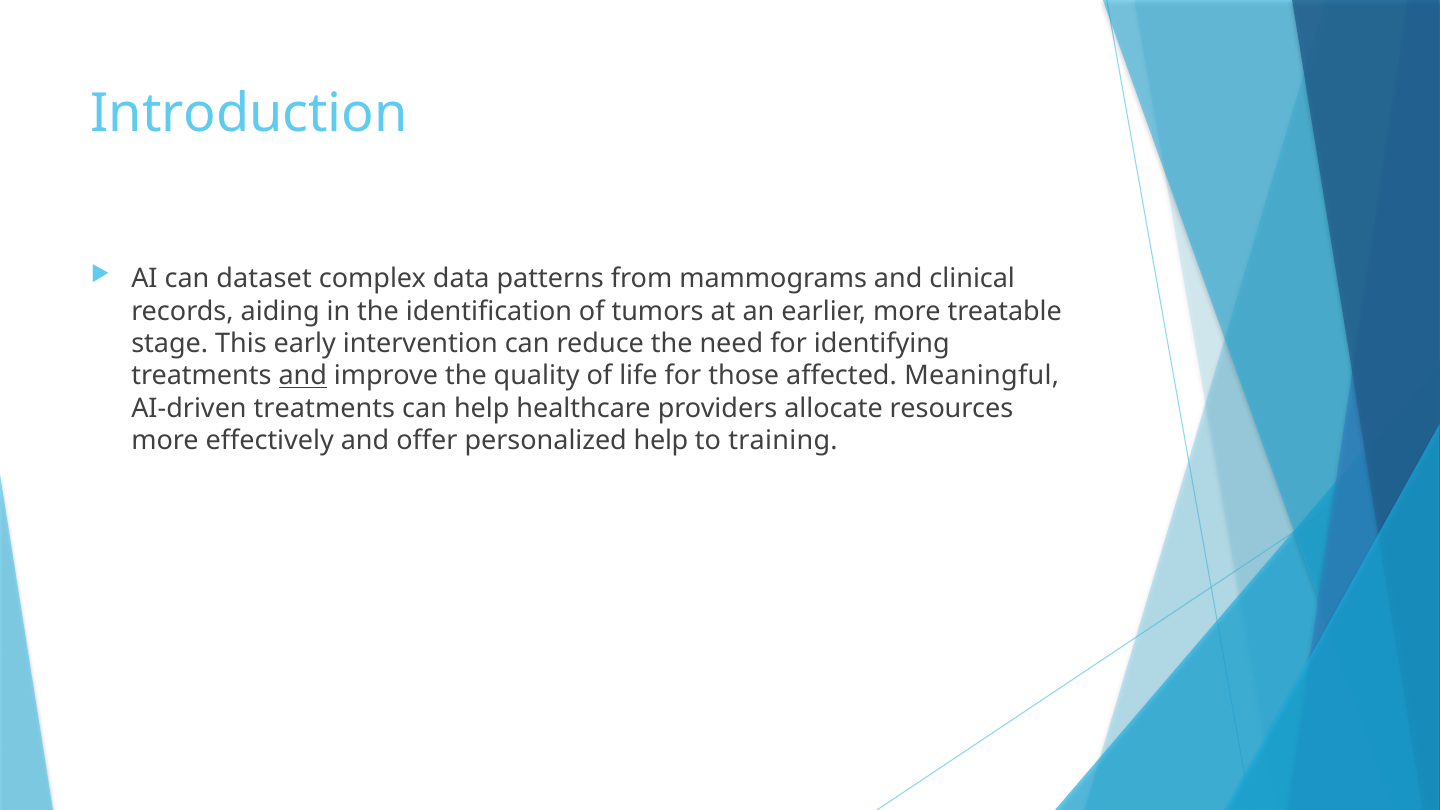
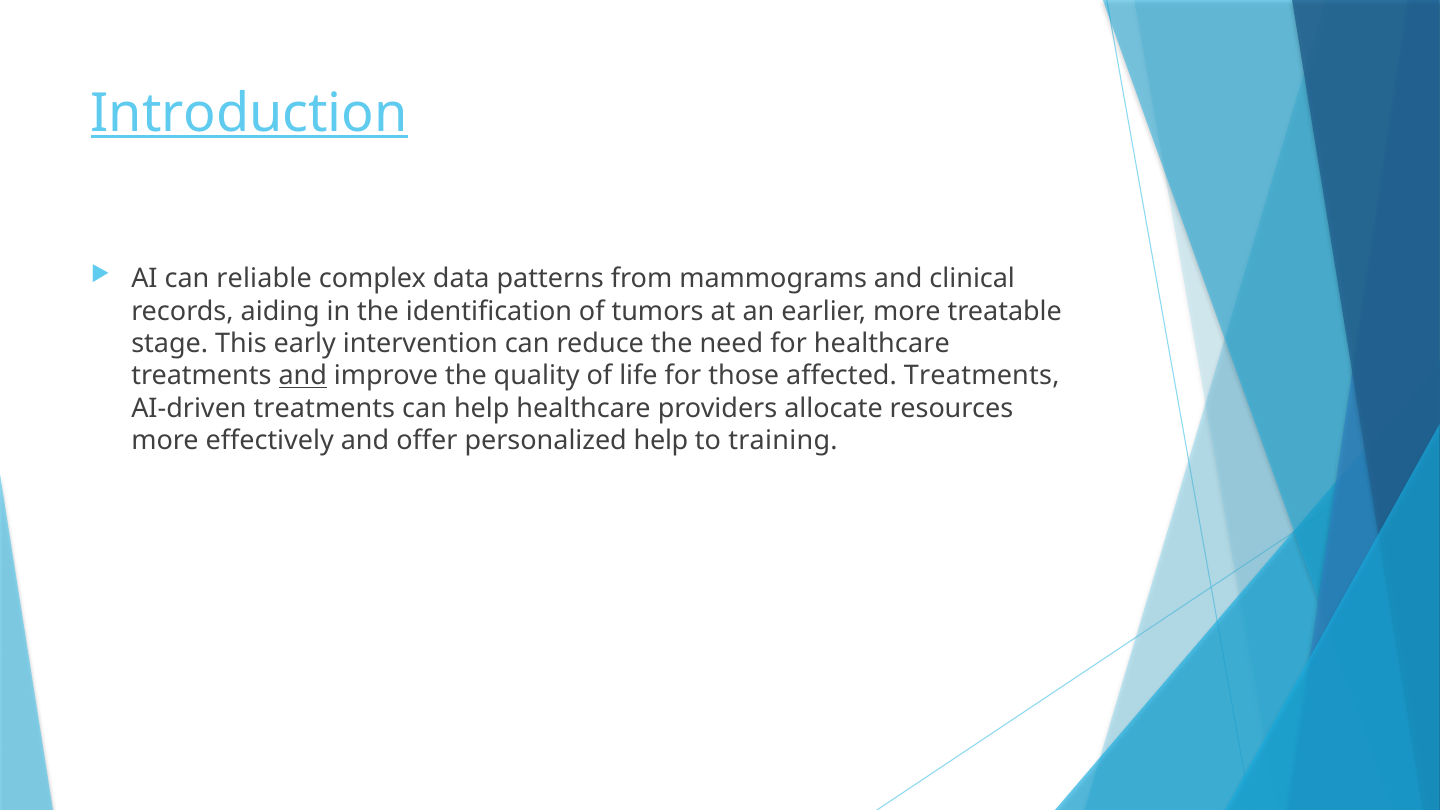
Introduction underline: none -> present
dataset: dataset -> reliable
for identifying: identifying -> healthcare
affected Meaningful: Meaningful -> Treatments
